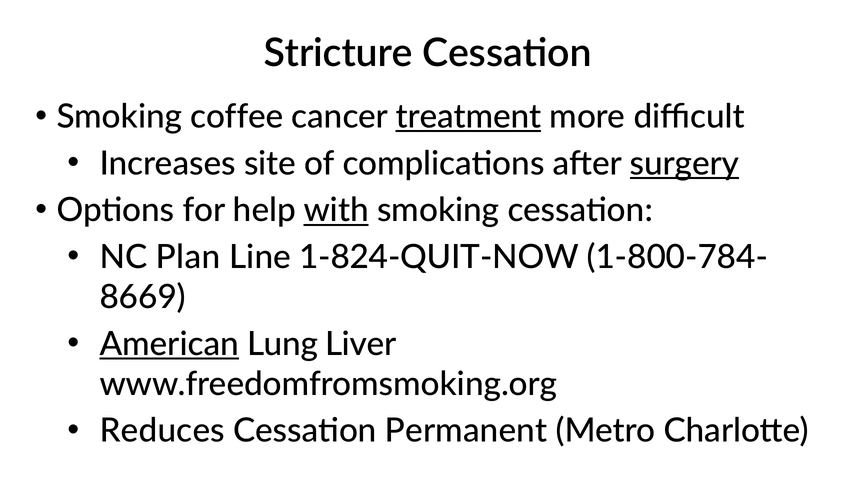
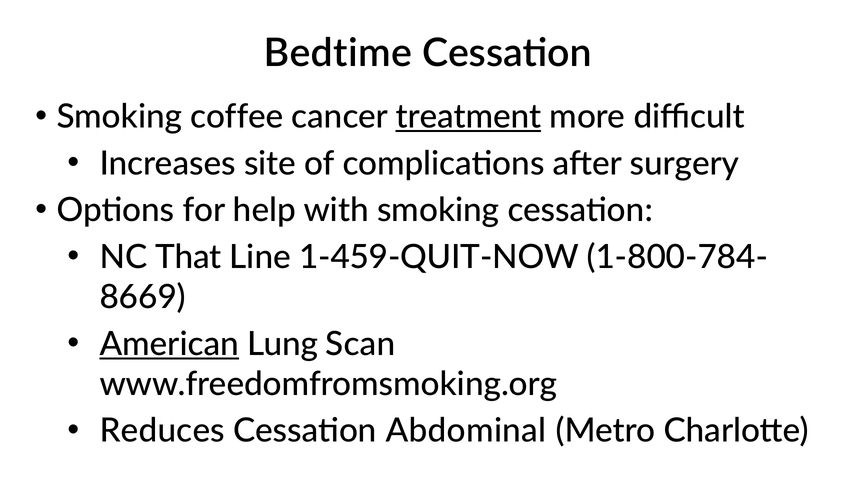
Stricture: Stricture -> Bedtime
surgery underline: present -> none
with underline: present -> none
Plan: Plan -> That
1-824-QUIT-NOW: 1-824-QUIT-NOW -> 1-459-QUIT-NOW
Liver: Liver -> Scan
Permanent: Permanent -> Abdominal
